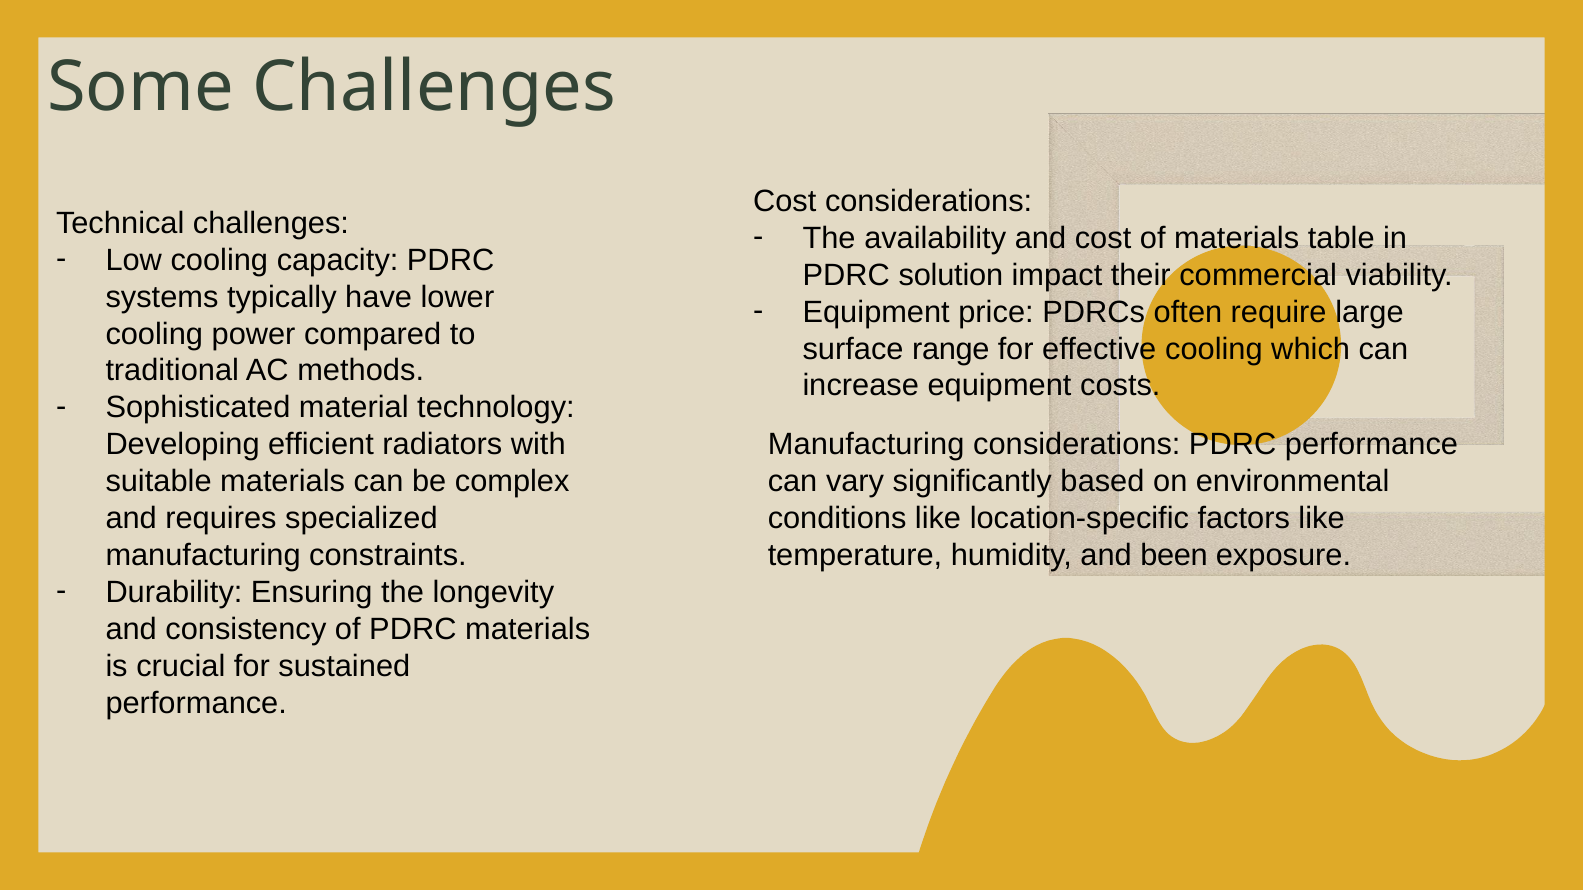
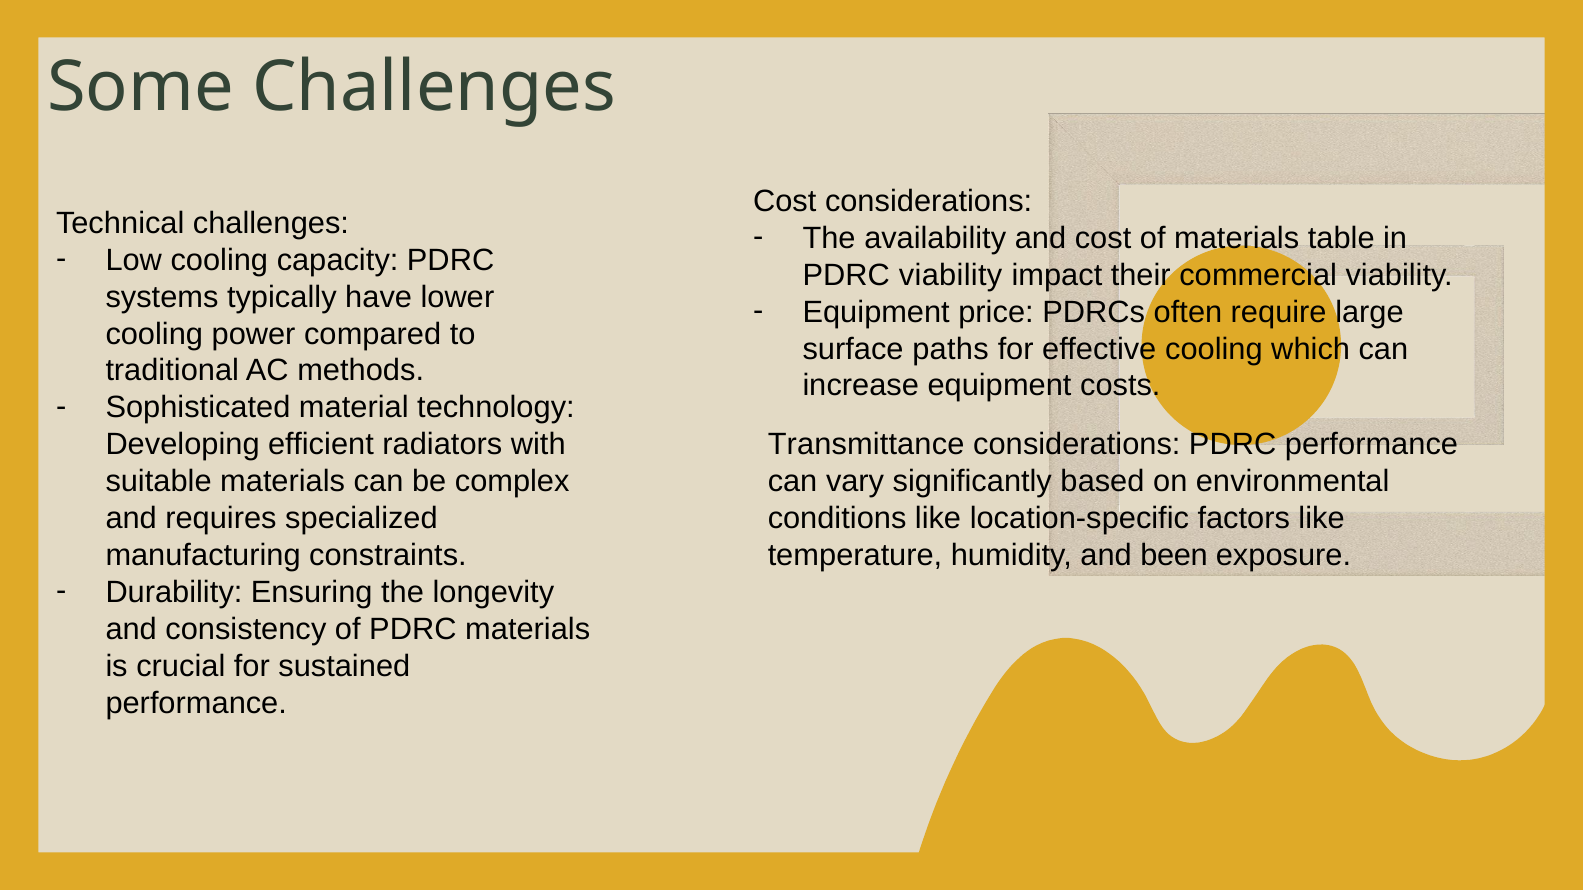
PDRC solution: solution -> viability
range: range -> paths
Manufacturing at (866, 444): Manufacturing -> Transmittance
